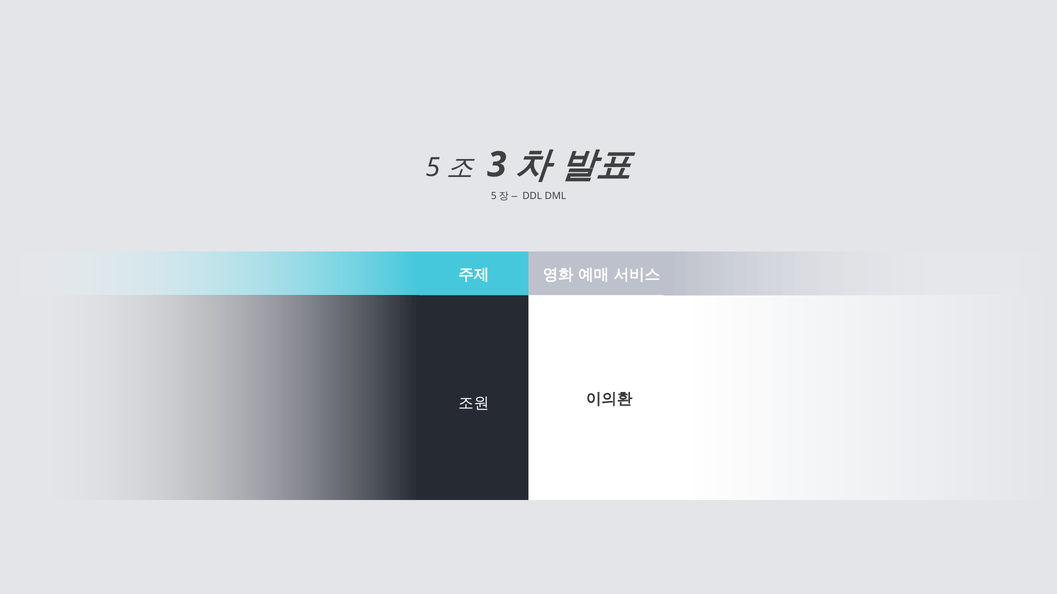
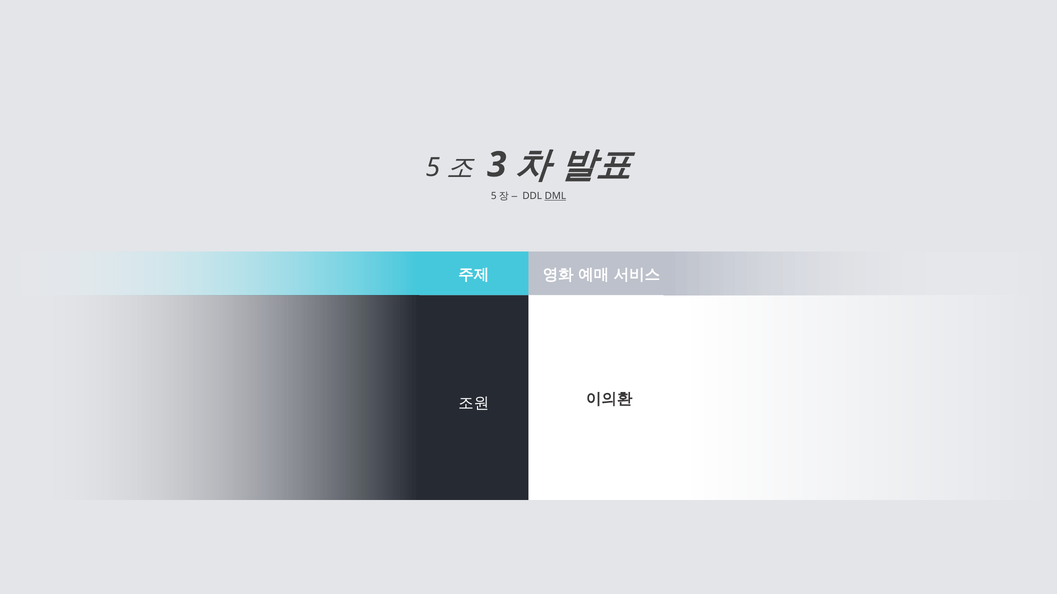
DML underline: none -> present
